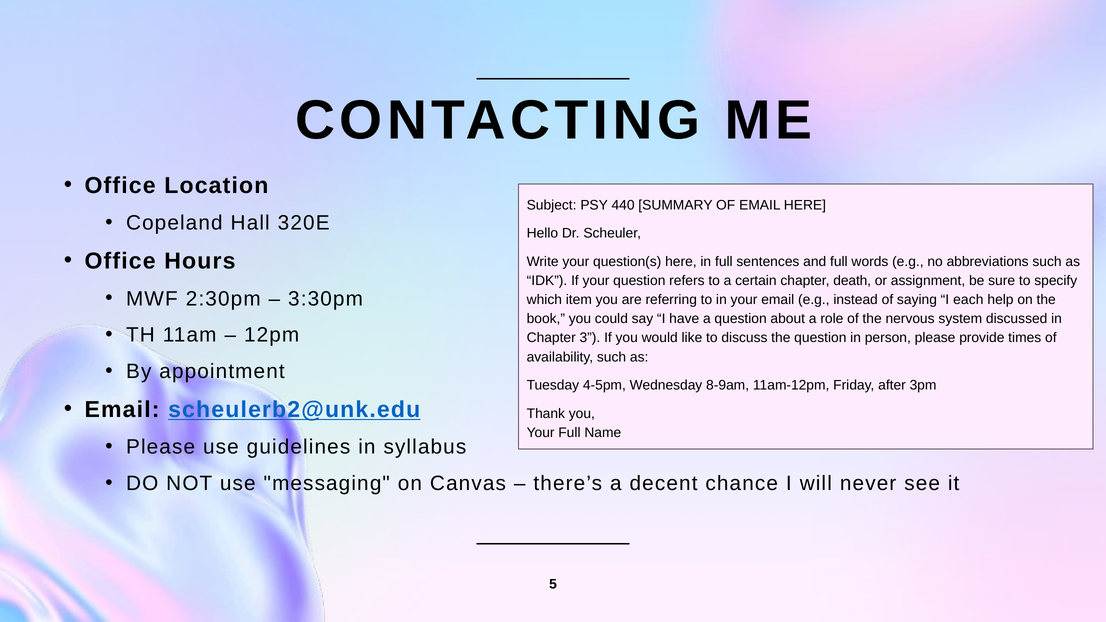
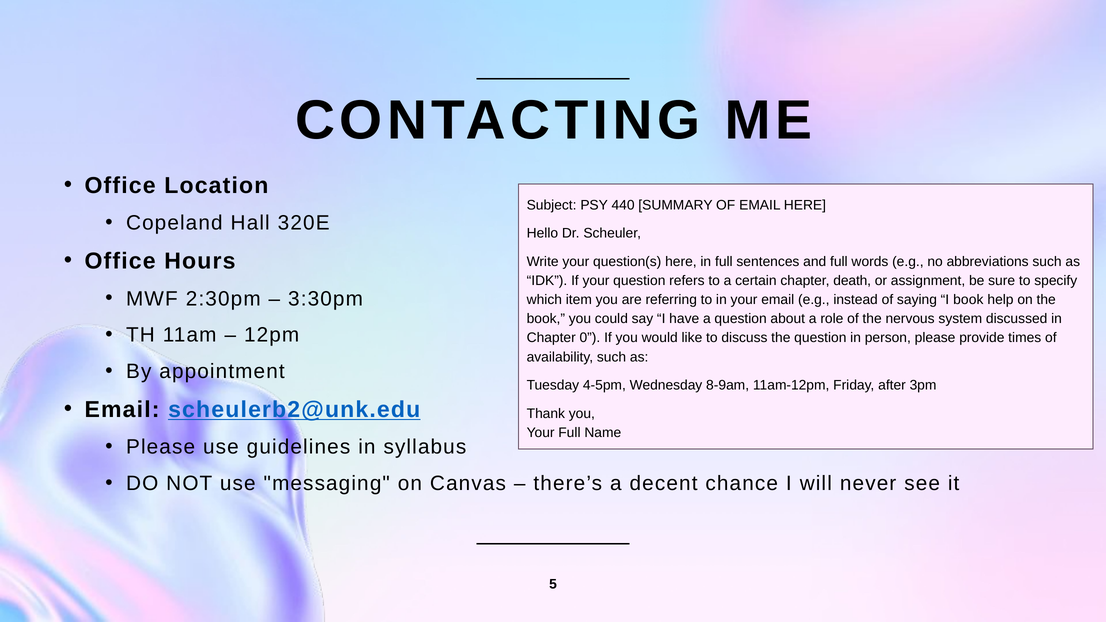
I each: each -> book
3: 3 -> 0
